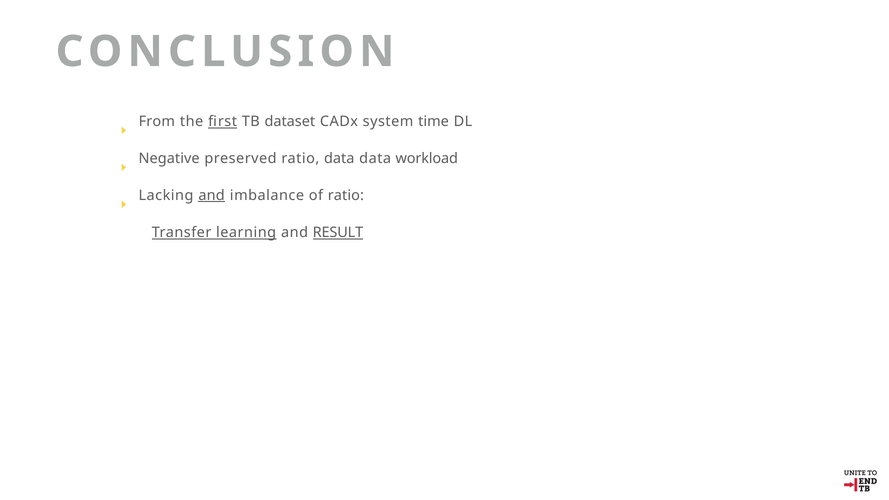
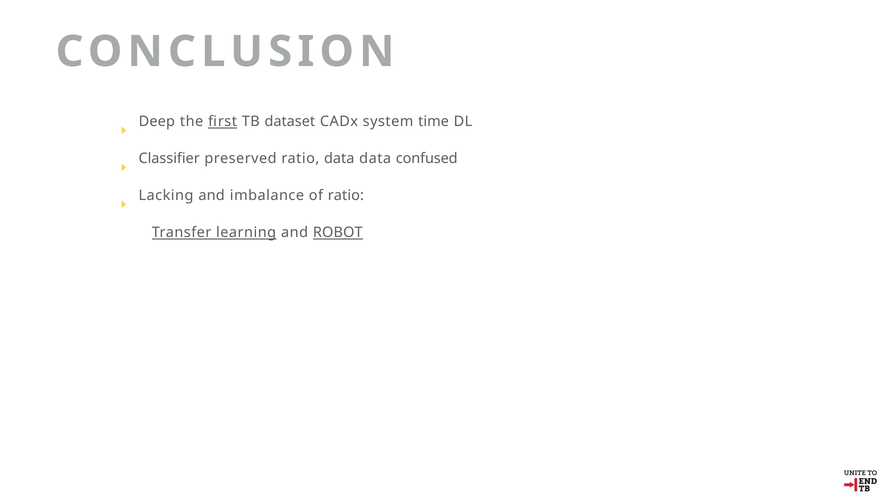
From: From -> Deep
Negative: Negative -> Classifier
workload: workload -> confused
and at (212, 195) underline: present -> none
RESULT: RESULT -> ROBOT
